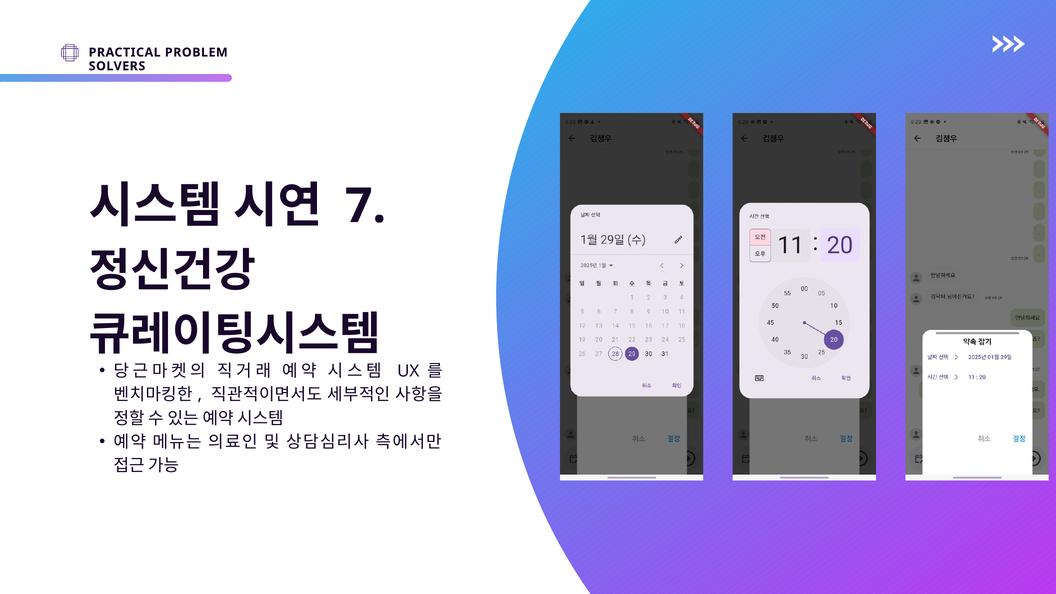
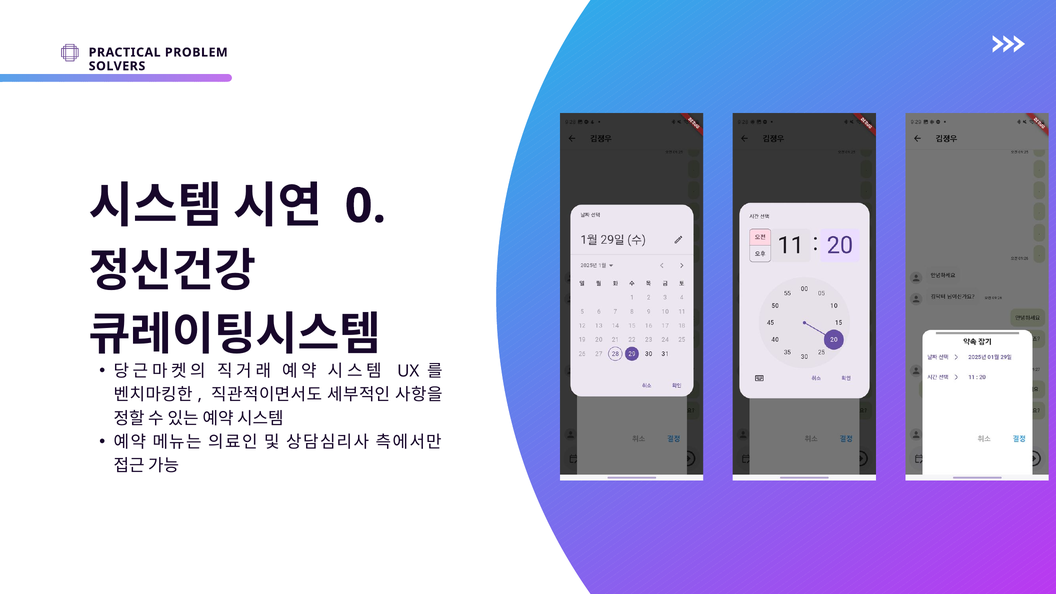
7: 7 -> 0
